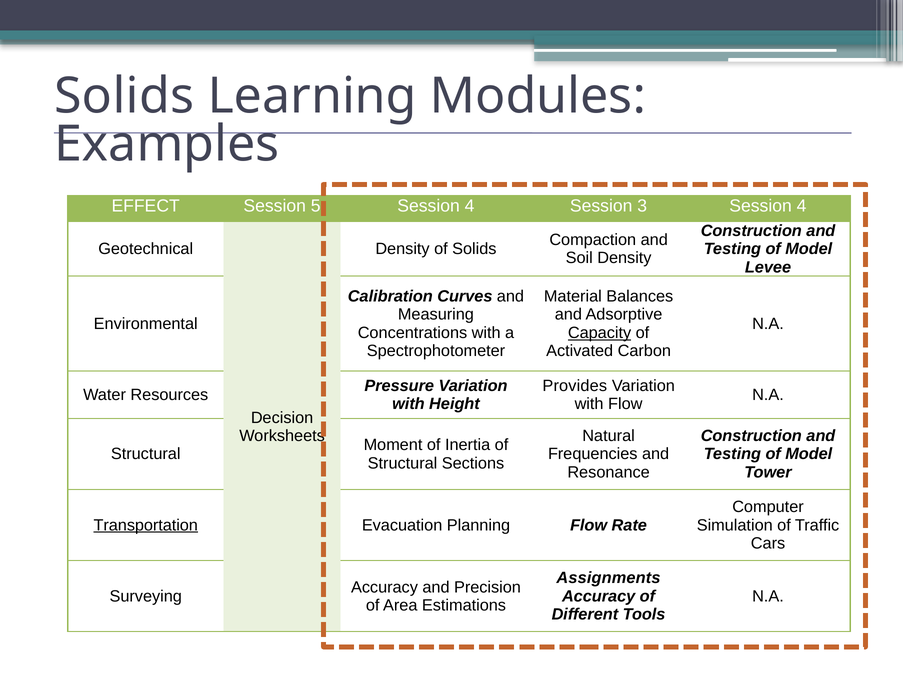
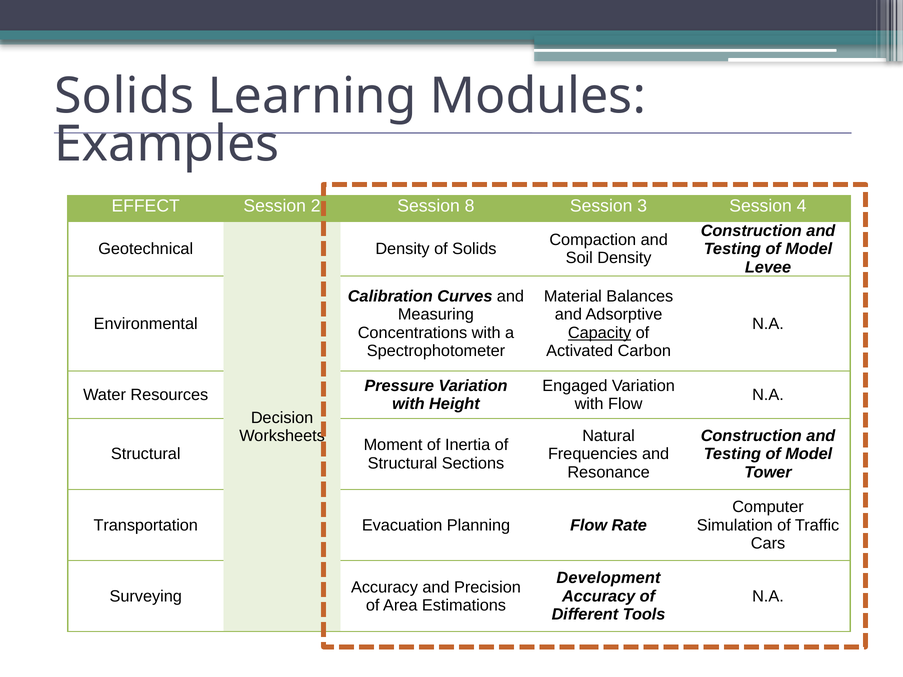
5: 5 -> 2
4 at (470, 206): 4 -> 8
Provides: Provides -> Engaged
Transportation underline: present -> none
Assignments: Assignments -> Development
